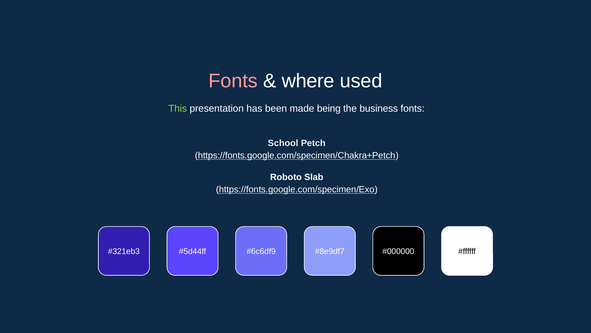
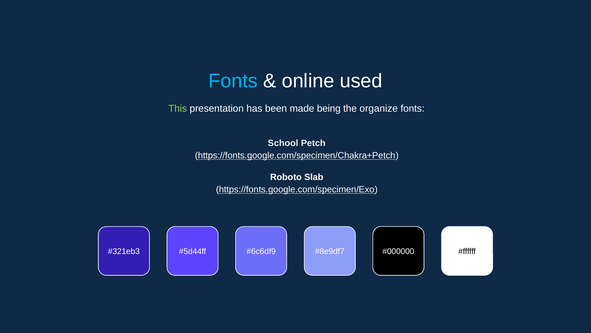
Fonts at (233, 81) colour: pink -> light blue
where: where -> online
business: business -> organize
